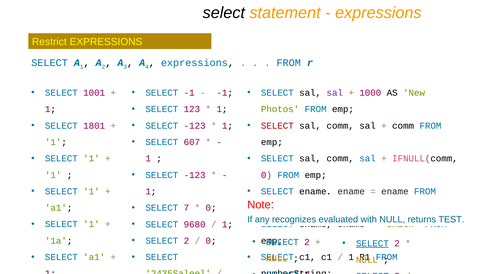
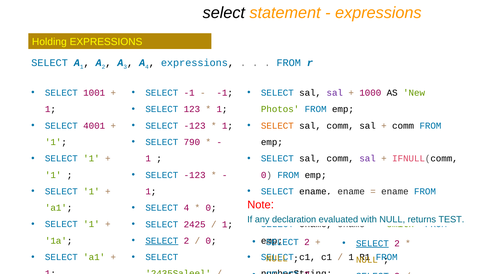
Restrict: Restrict -> Holding
1801: 1801 -> 4001
SELECT at (277, 125) colour: red -> orange
607: 607 -> 790
sal at (368, 158) colour: blue -> purple
SELECT 7: 7 -> 4
recognizes: recognizes -> declaration
9680: 9680 -> 2425
SELECT at (162, 240) underline: none -> present
